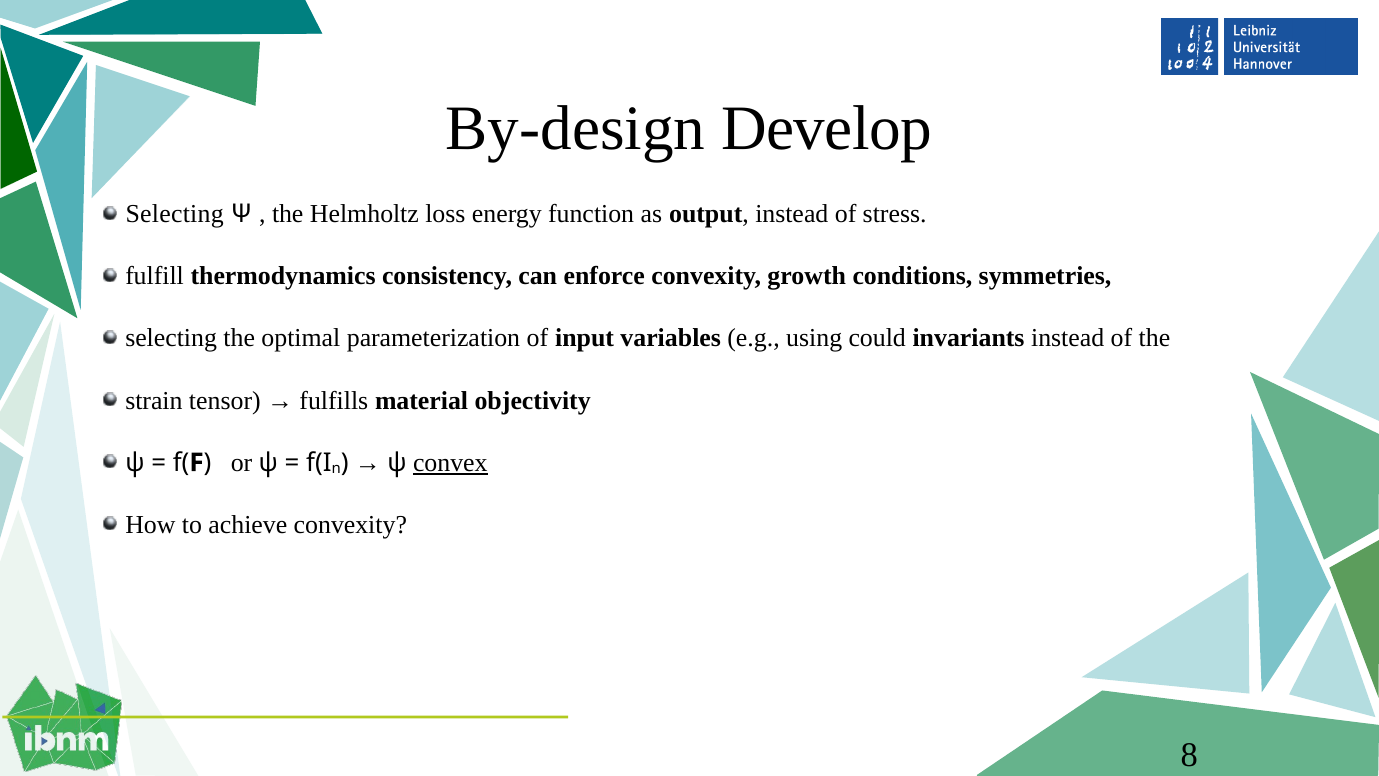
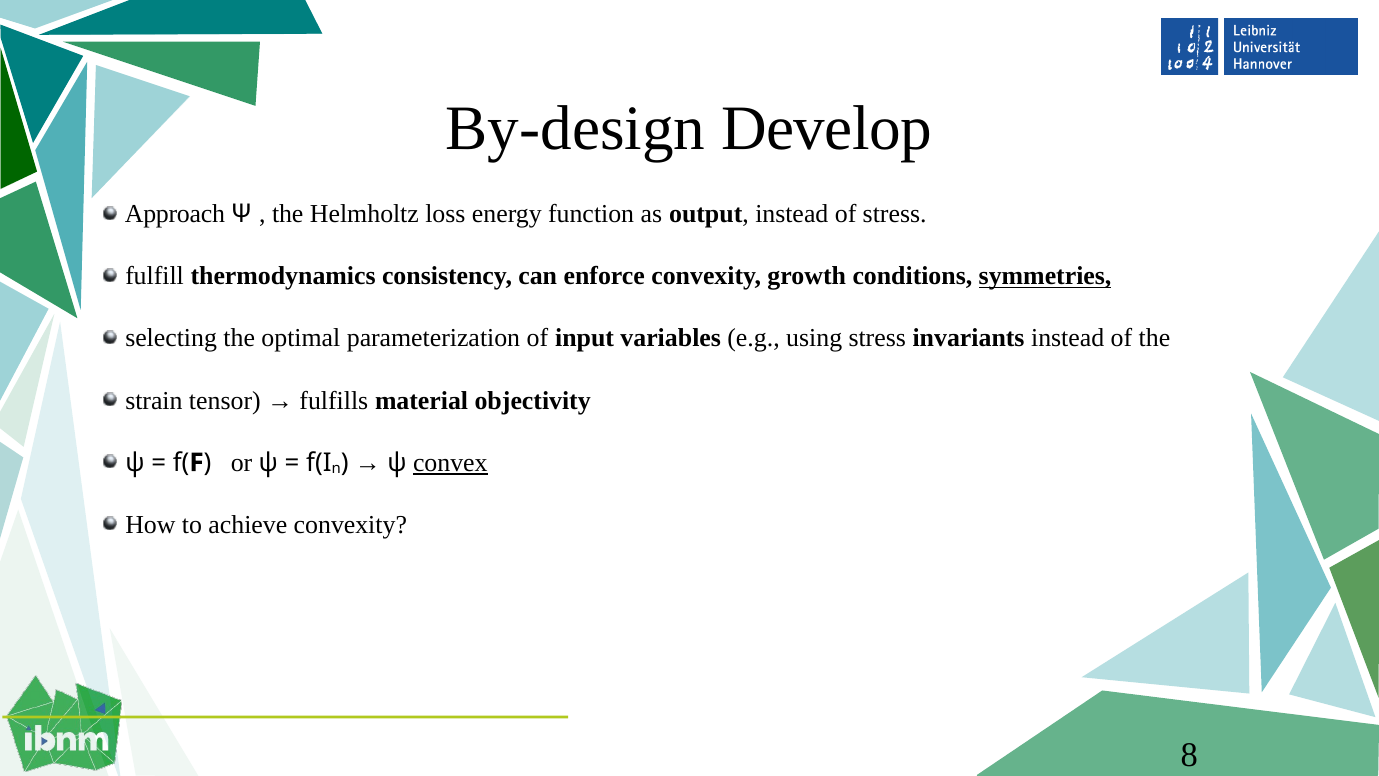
Selecting at (175, 214): Selecting -> Approach
symmetries underline: none -> present
using could: could -> stress
